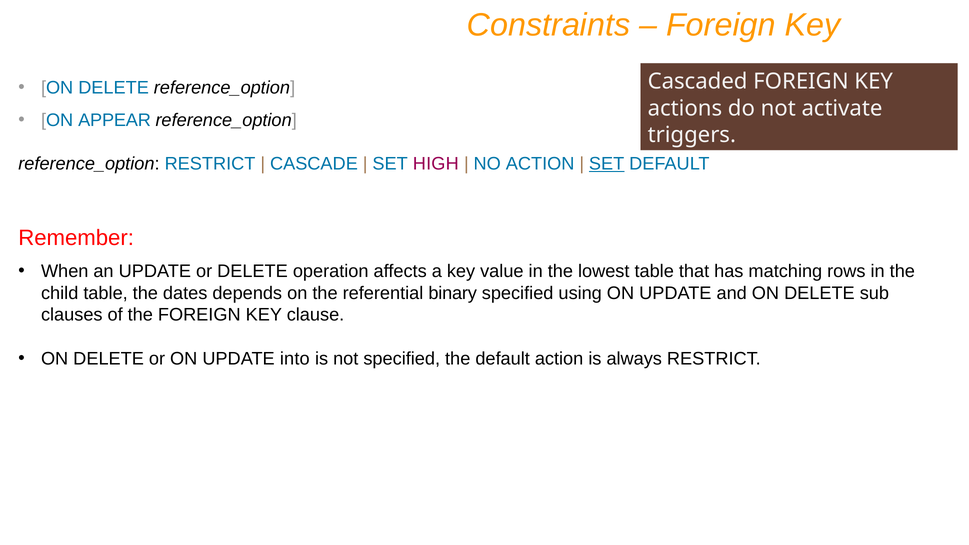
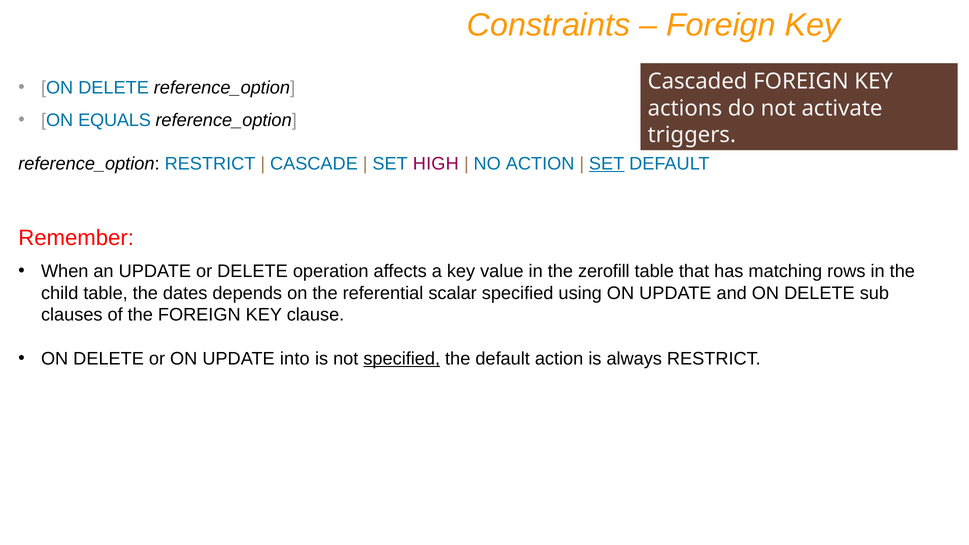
APPEAR: APPEAR -> EQUALS
lowest: lowest -> zerofill
binary: binary -> scalar
specified at (402, 359) underline: none -> present
